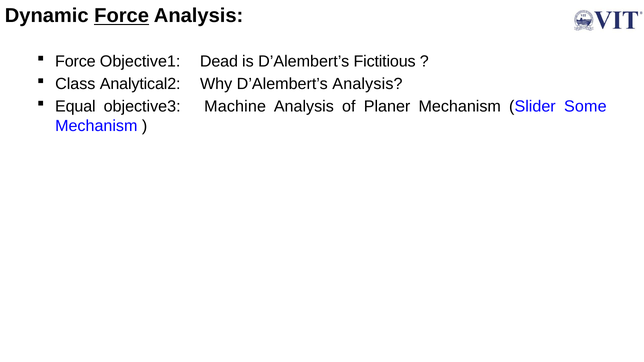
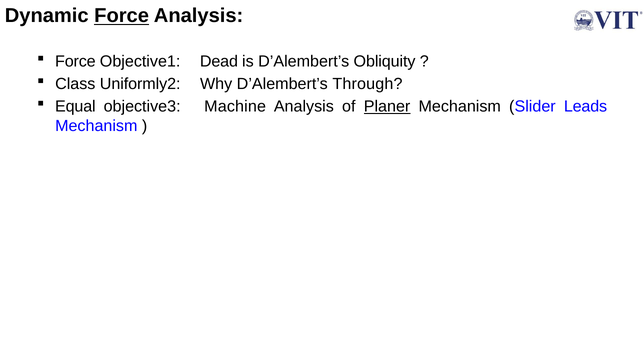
Fictitious: Fictitious -> Obliquity
Analytical2: Analytical2 -> Uniformly2
D’Alembert’s Analysis: Analysis -> Through
Planer underline: none -> present
Some: Some -> Leads
